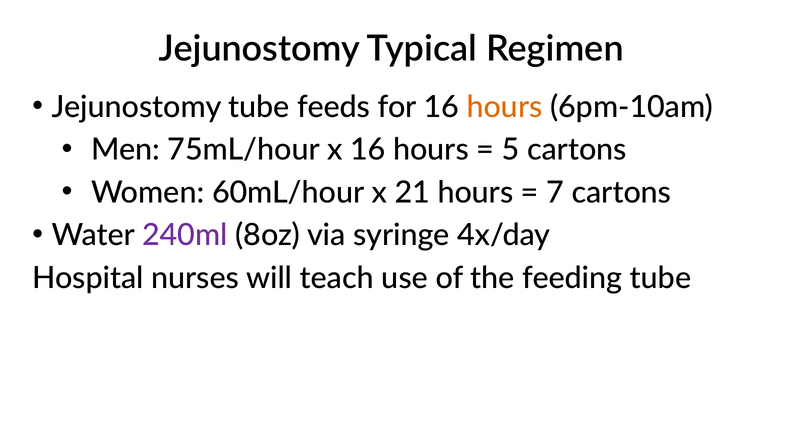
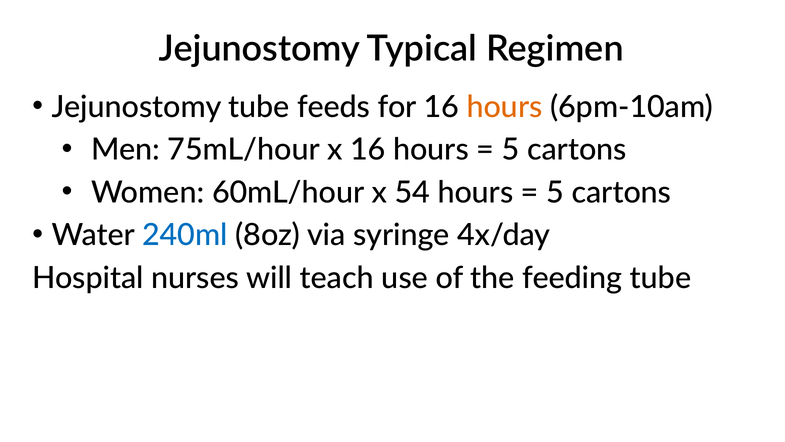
21: 21 -> 54
7 at (555, 192): 7 -> 5
240ml colour: purple -> blue
